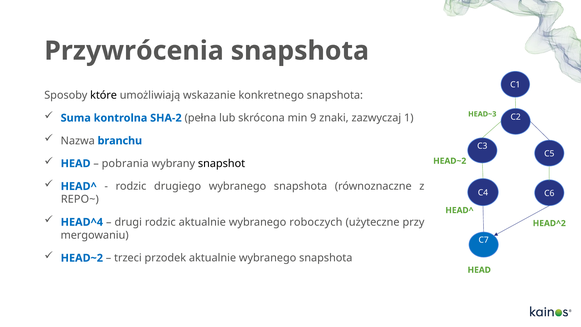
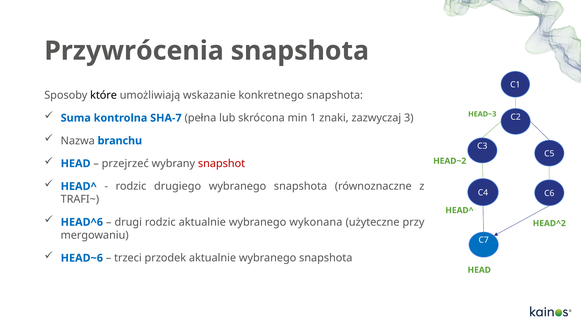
SHA-2: SHA-2 -> SHA-7
9: 9 -> 1
1: 1 -> 3
pobrania: pobrania -> przejrzeć
snapshot colour: black -> red
REPO~: REPO~ -> TRAFI~
HEAD^4: HEAD^4 -> HEAD^6
roboczych: roboczych -> wykonana
HEAD~2 at (82, 258): HEAD~2 -> HEAD~6
